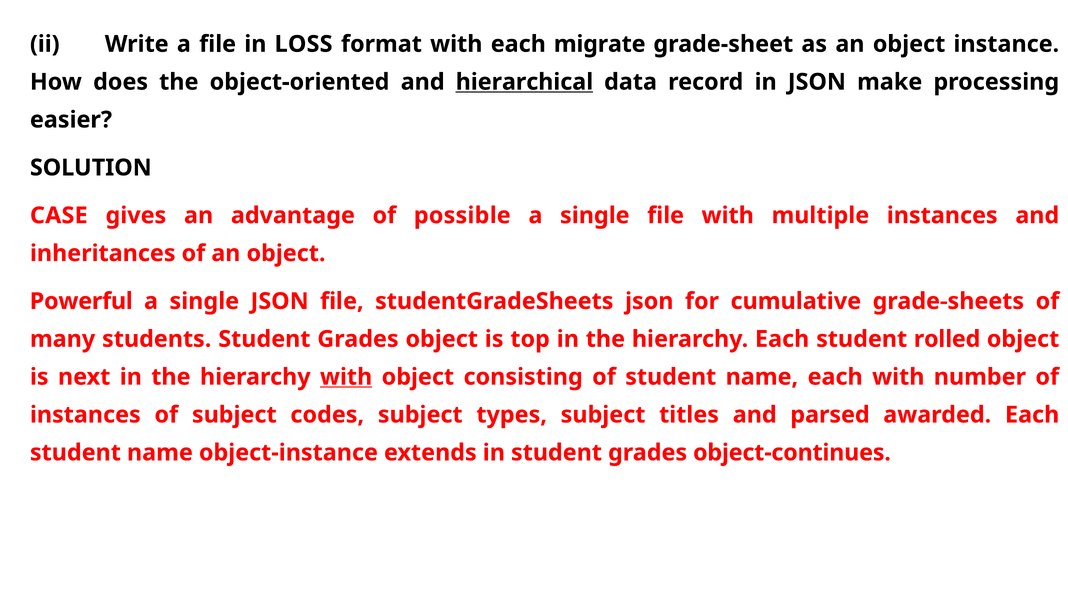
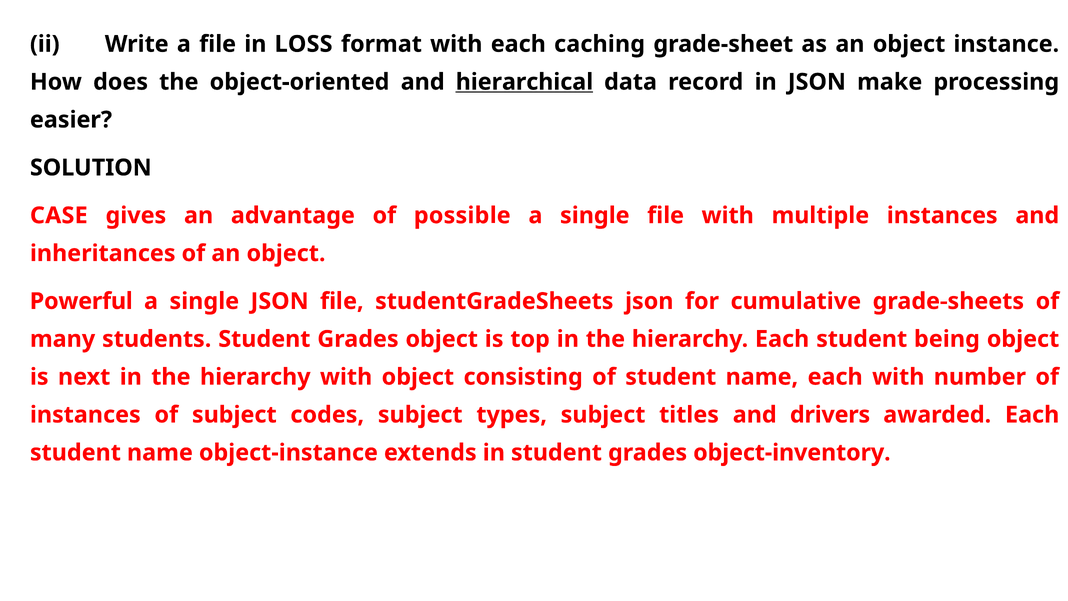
migrate: migrate -> caching
rolled: rolled -> being
with at (346, 377) underline: present -> none
parsed: parsed -> drivers
object-continues: object-continues -> object-inventory
